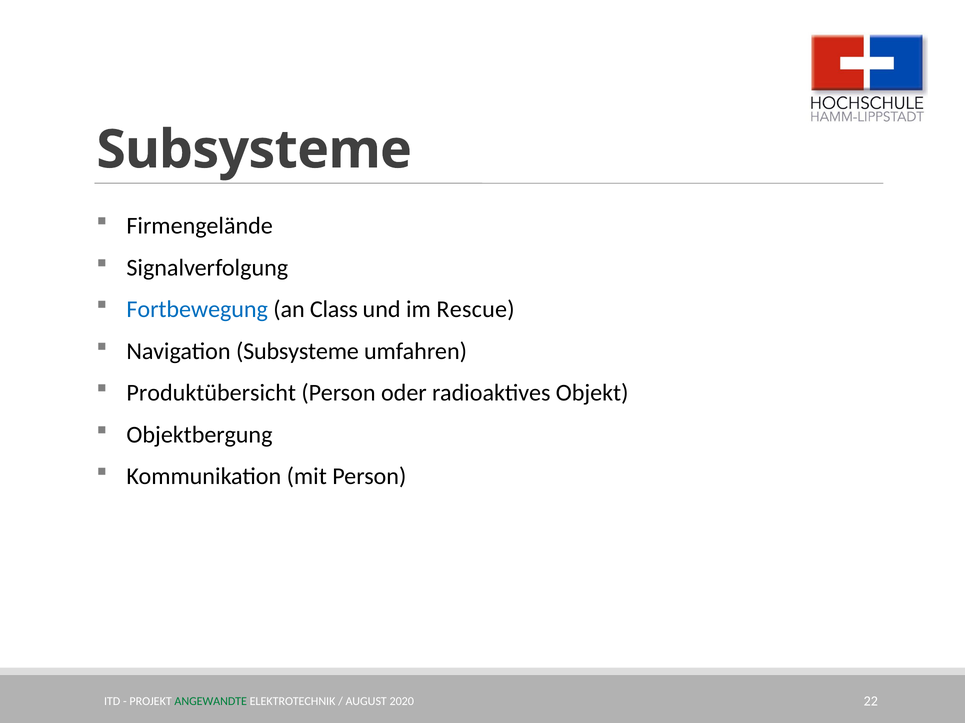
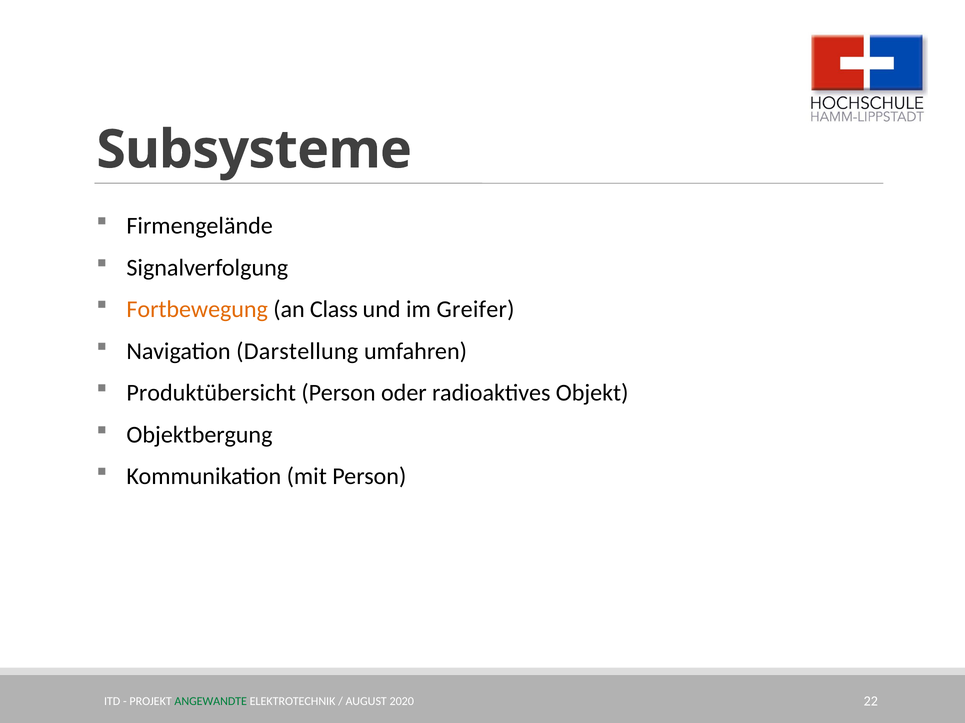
Fortbewegung colour: blue -> orange
Rescue: Rescue -> Greifer
Navigation Subsysteme: Subsysteme -> Darstellung
